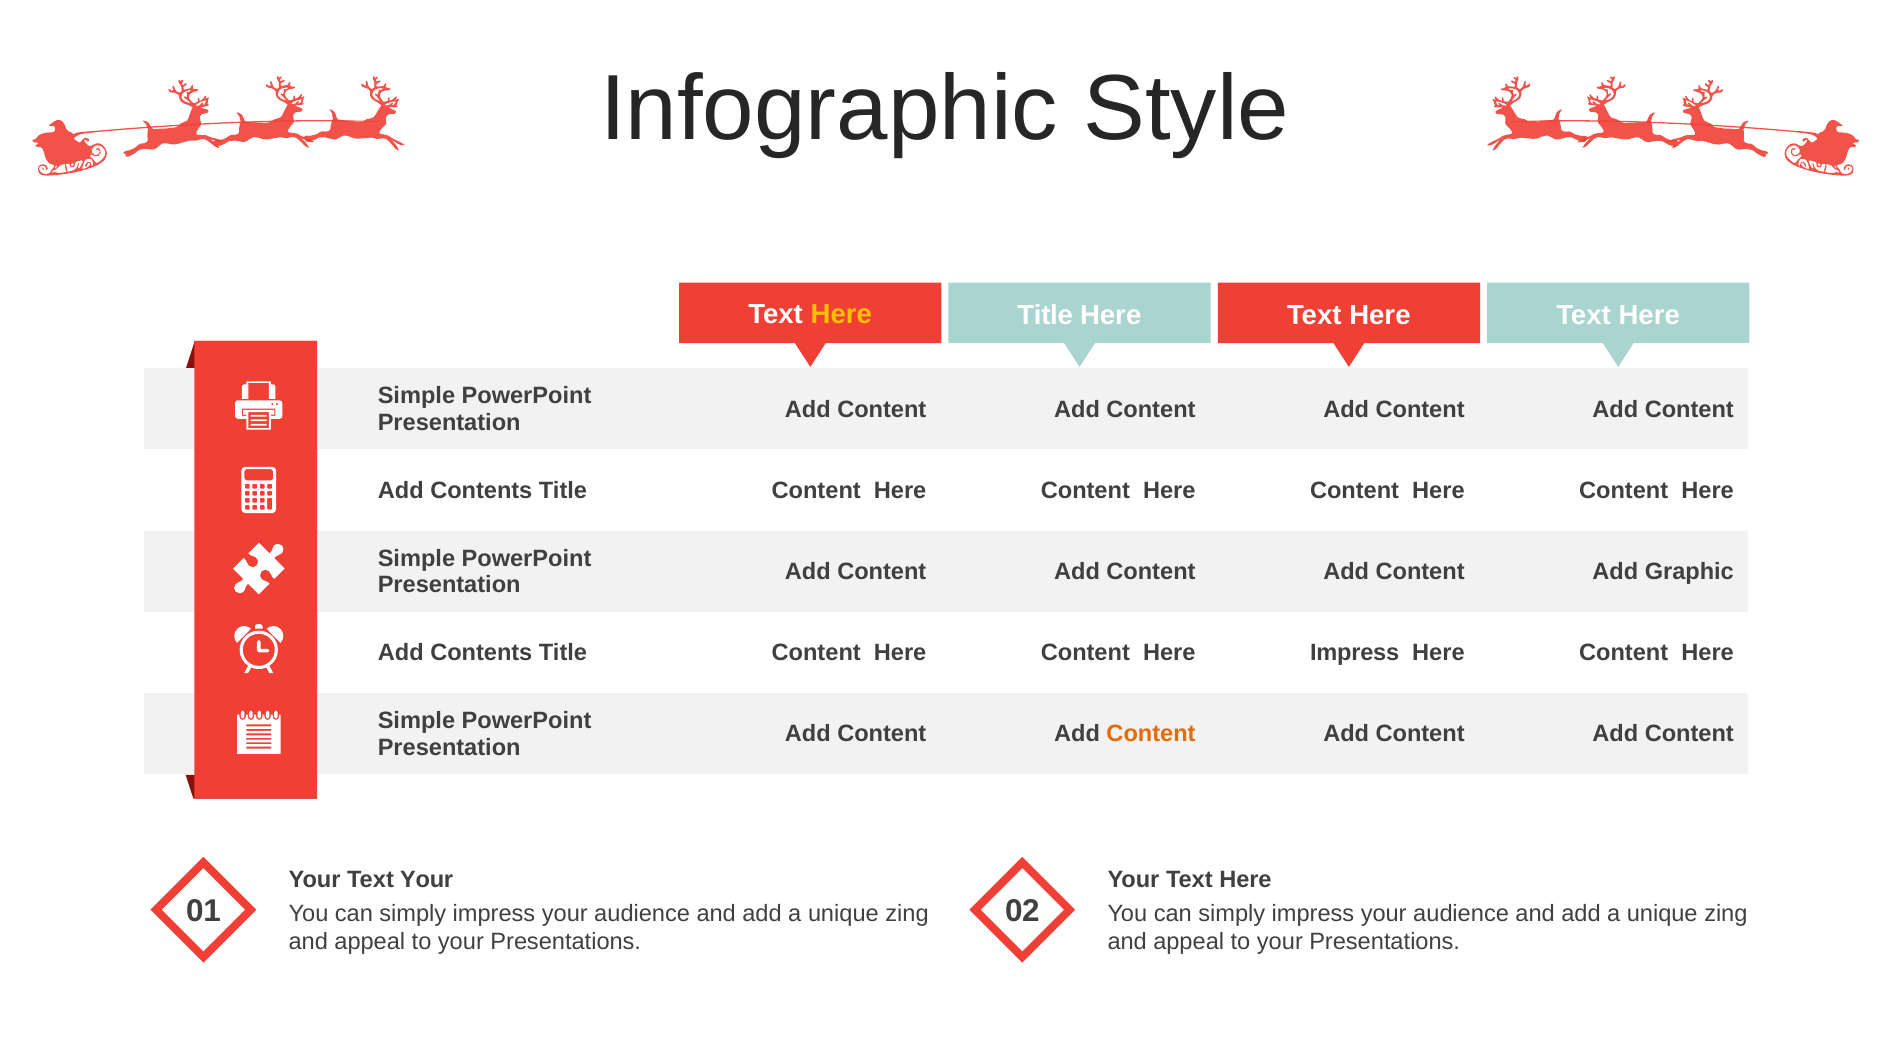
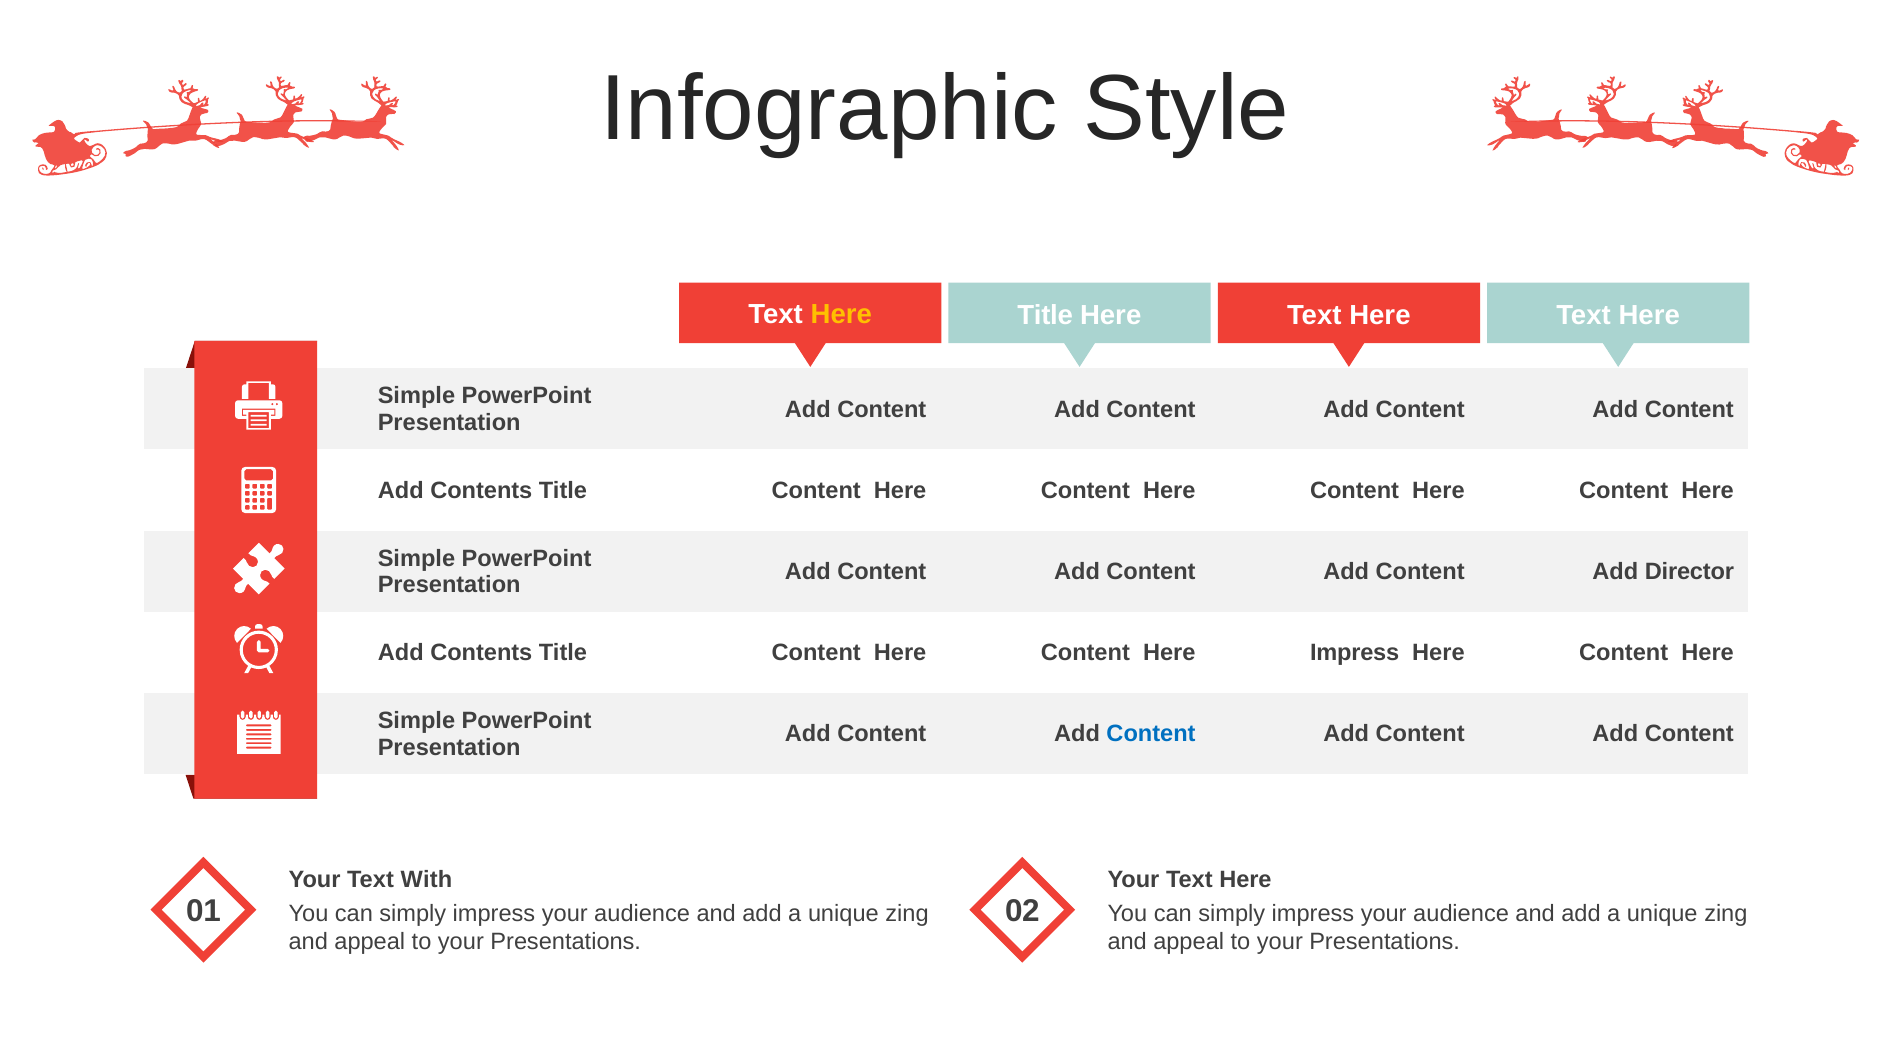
Graphic: Graphic -> Director
Content at (1151, 734) colour: orange -> blue
Text Your: Your -> With
